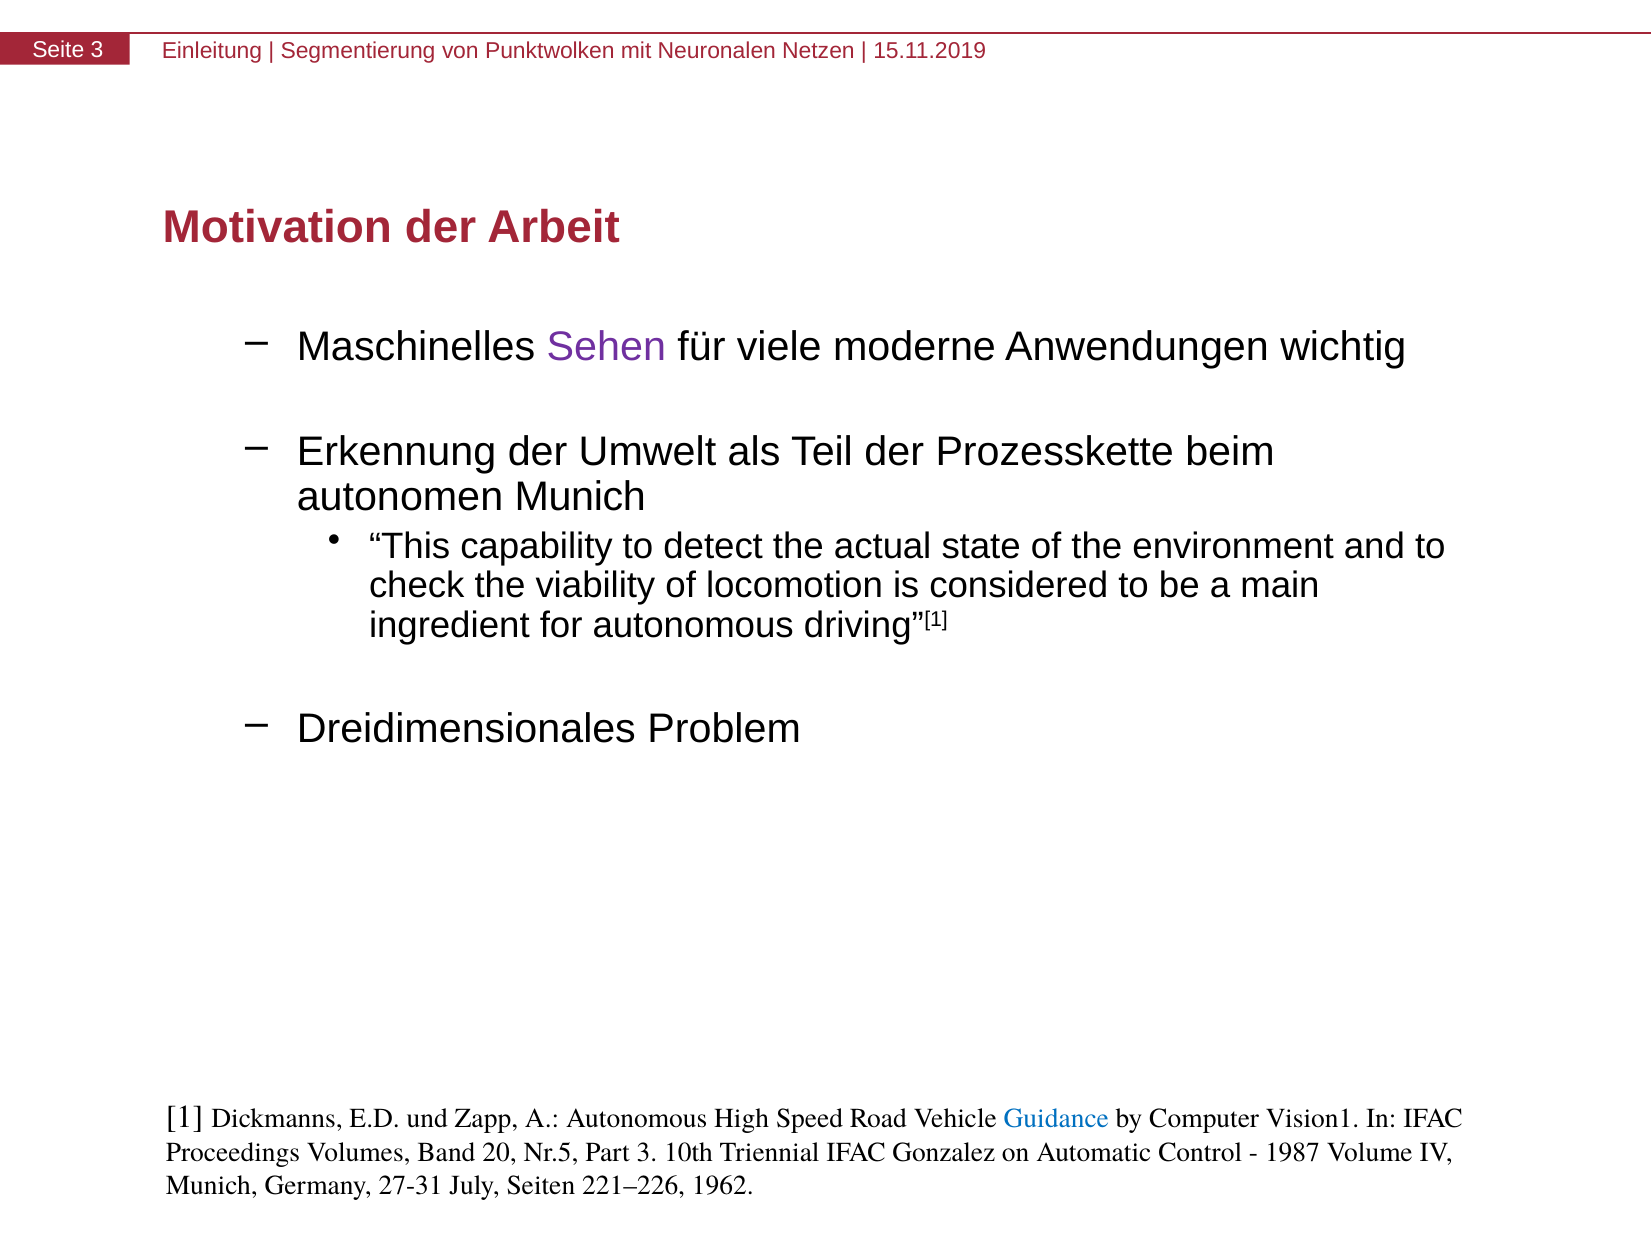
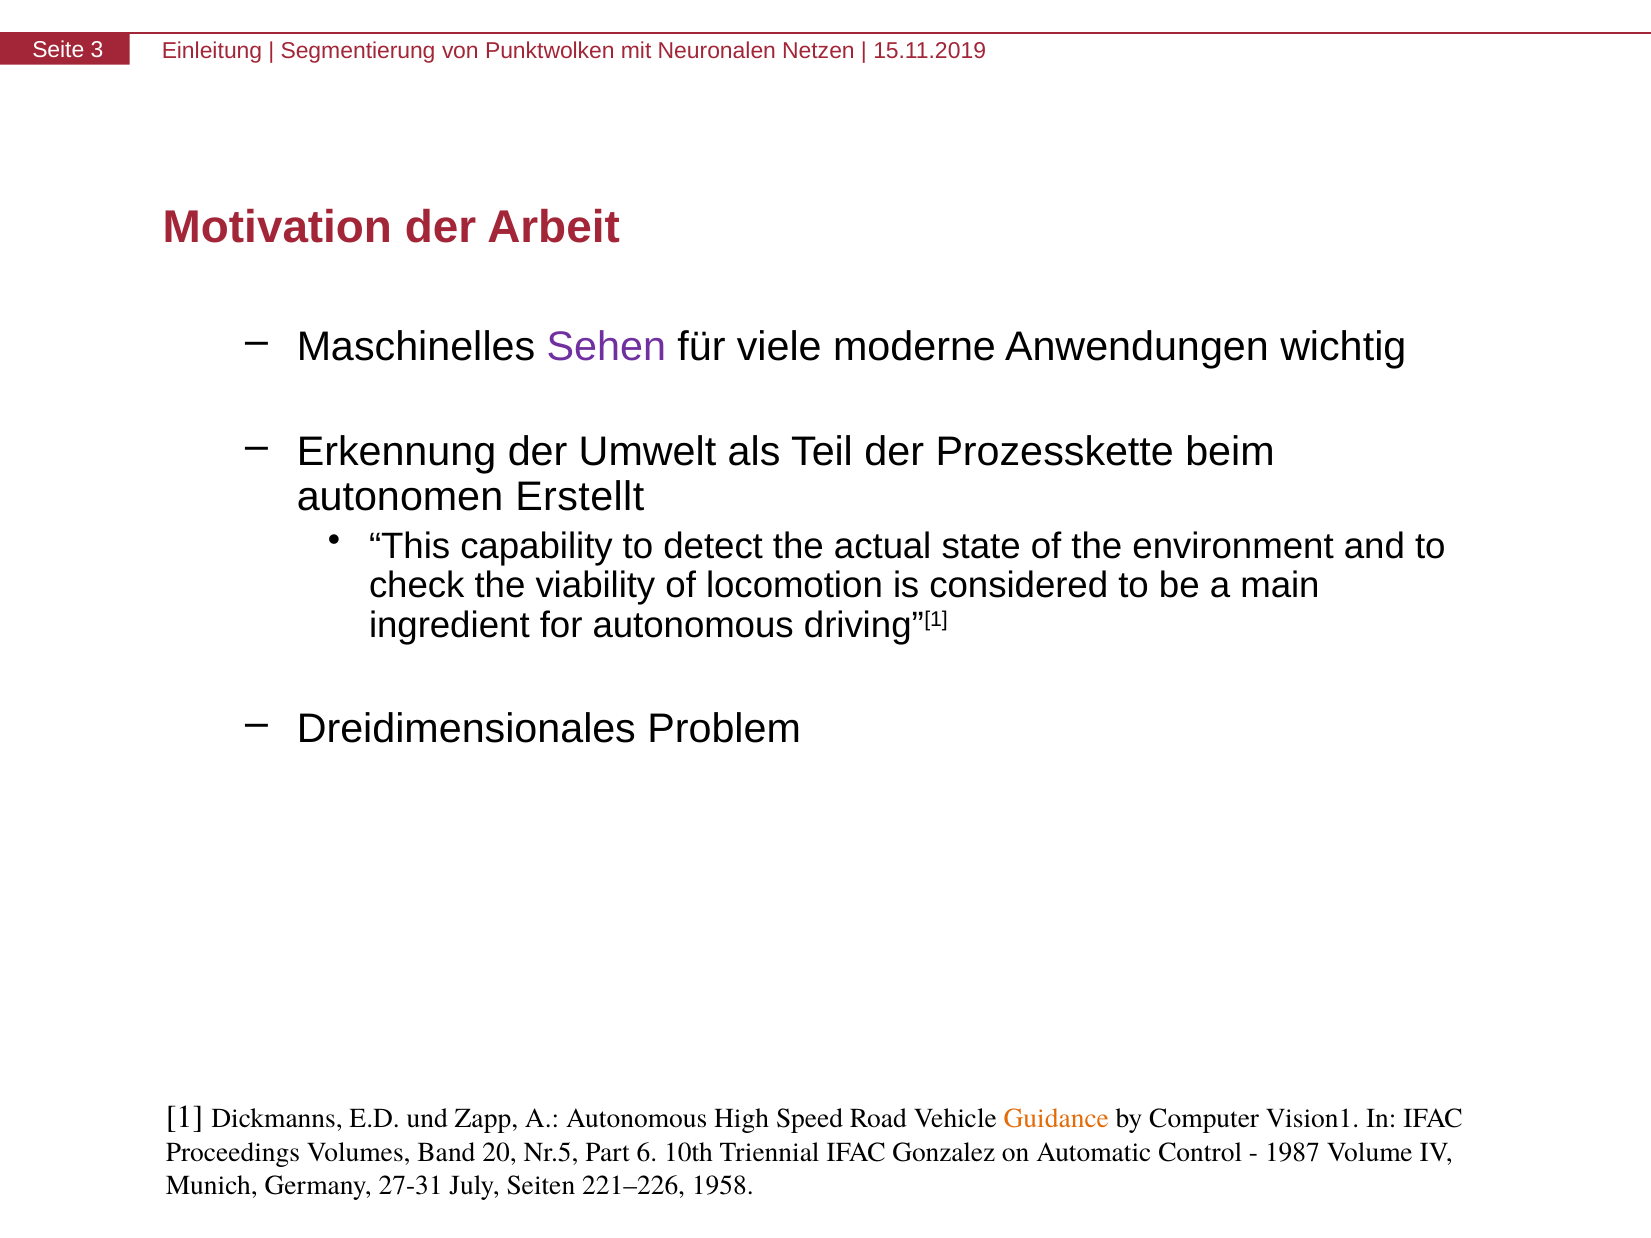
autonomen Munich: Munich -> Erstellt
Guidance colour: blue -> orange
Part 3: 3 -> 6
1962: 1962 -> 1958
